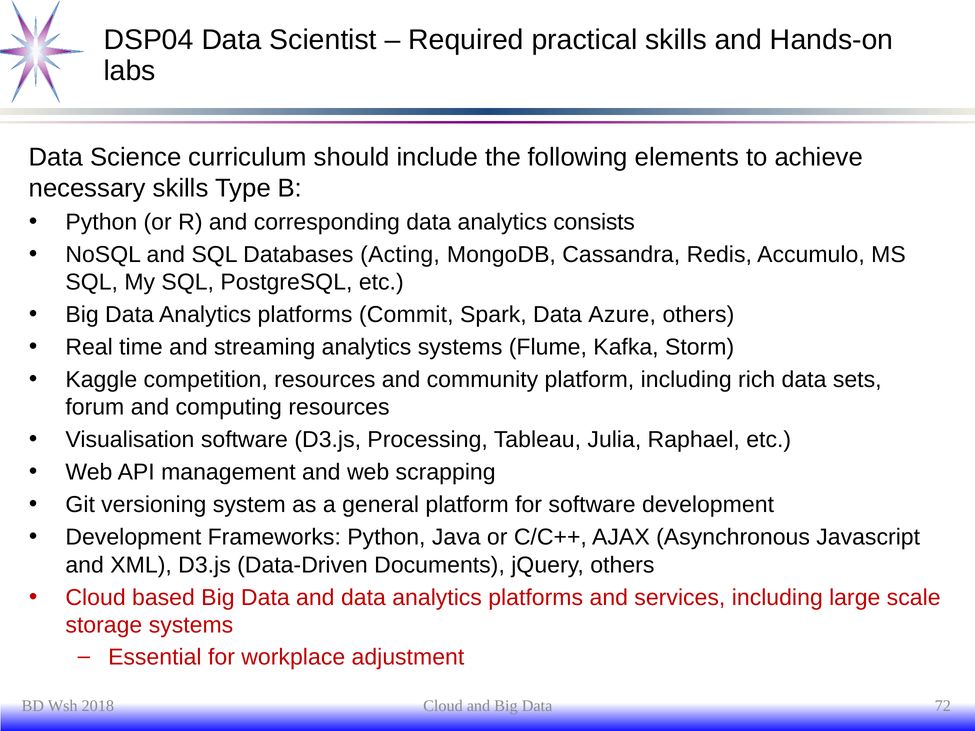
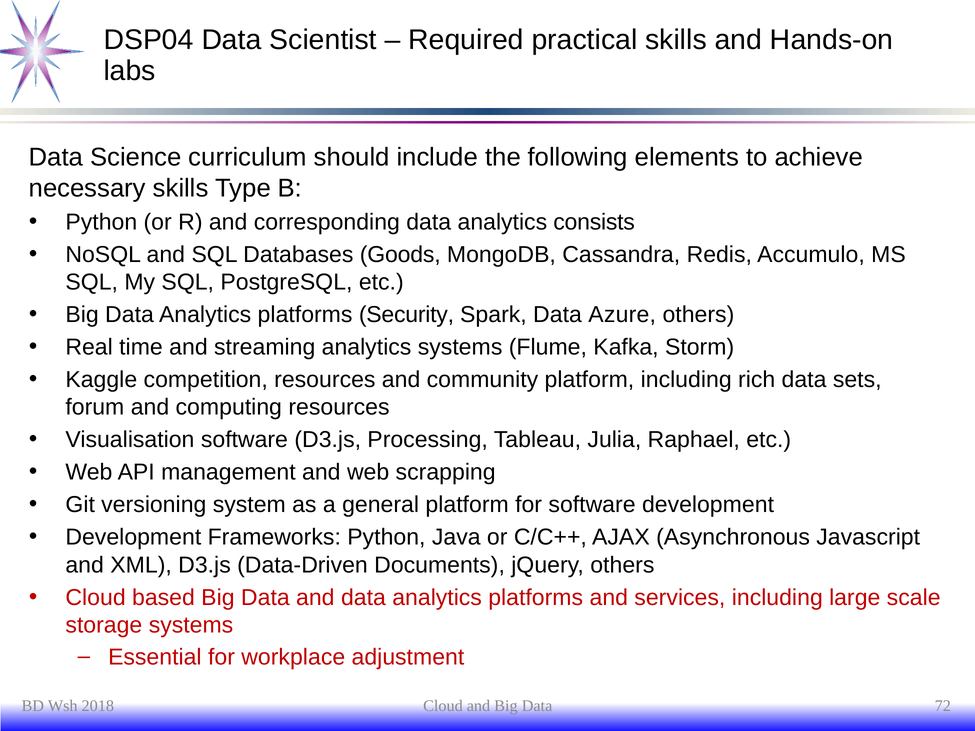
Acting: Acting -> Goods
Commit: Commit -> Security
